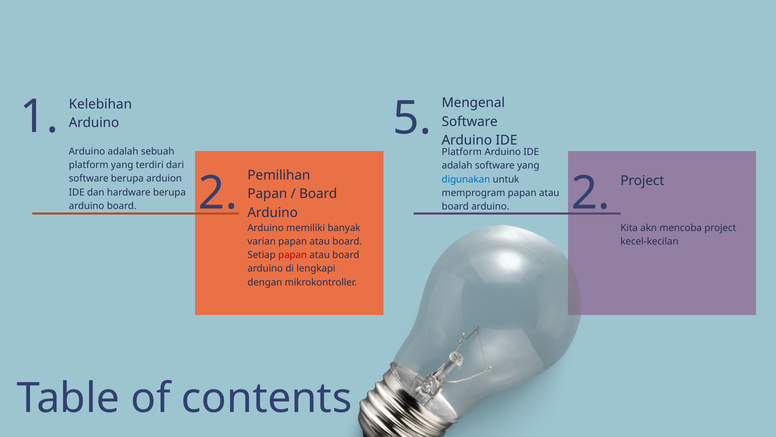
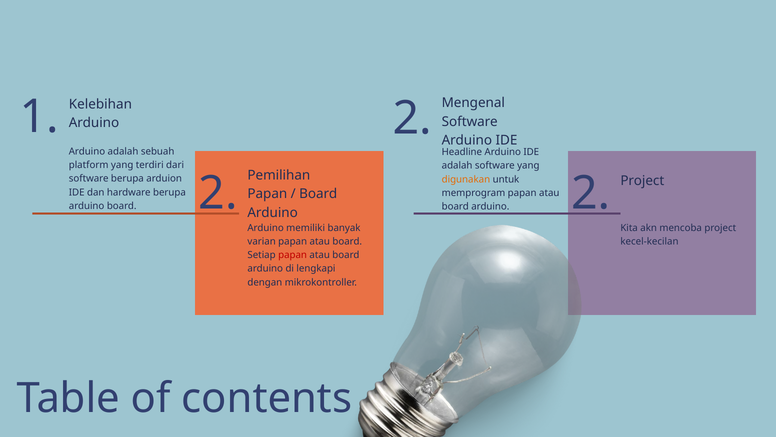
1 5: 5 -> 2
Platform at (462, 152): Platform -> Headline
digunakan colour: blue -> orange
